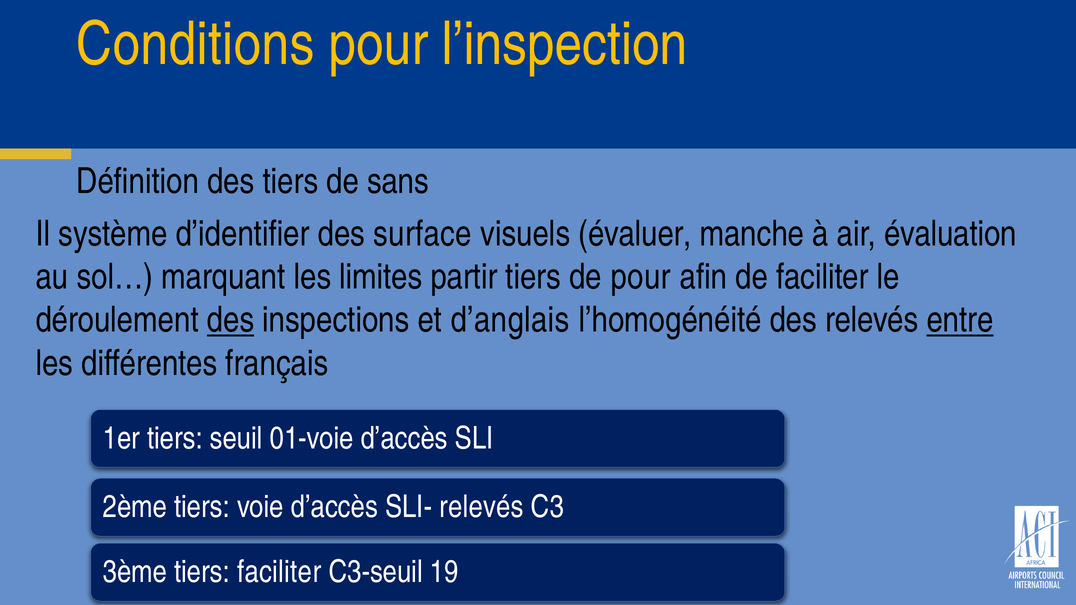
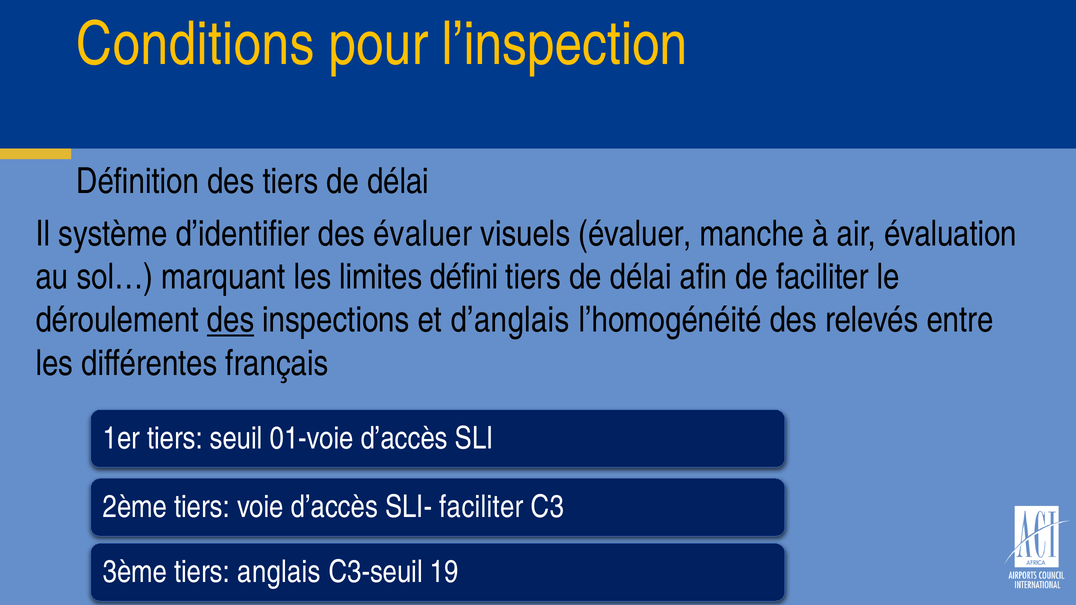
des tiers de sans: sans -> délai
des surface: surface -> évaluer
partir: partir -> défini
pour at (641, 277): pour -> délai
entre underline: present -> none
relevés at (481, 507): relevés -> faciliter
tiers faciliter: faciliter -> anglais
